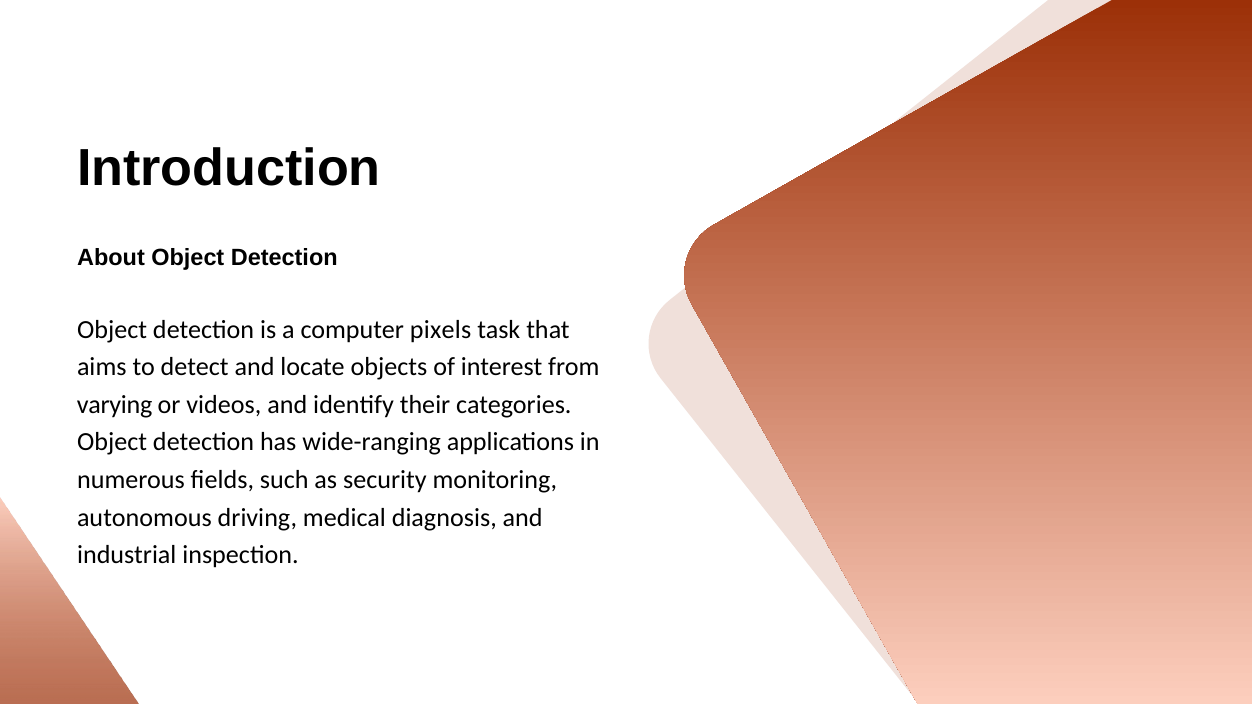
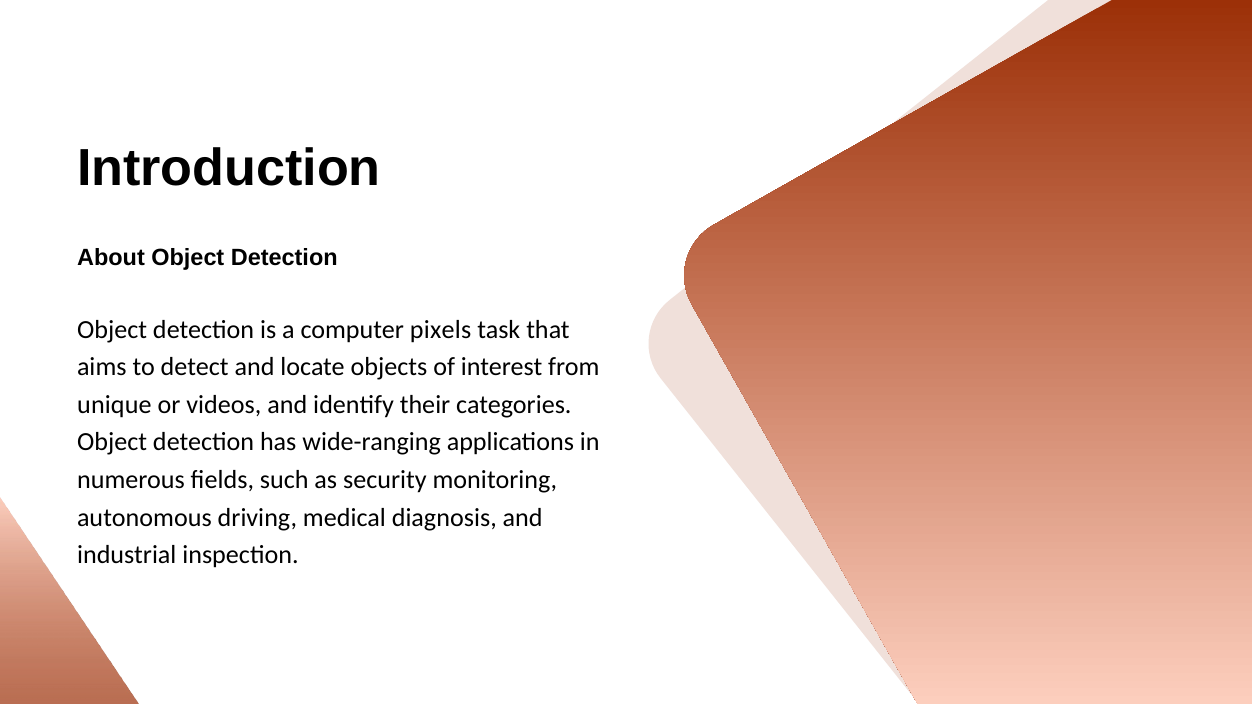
varying: varying -> unique
